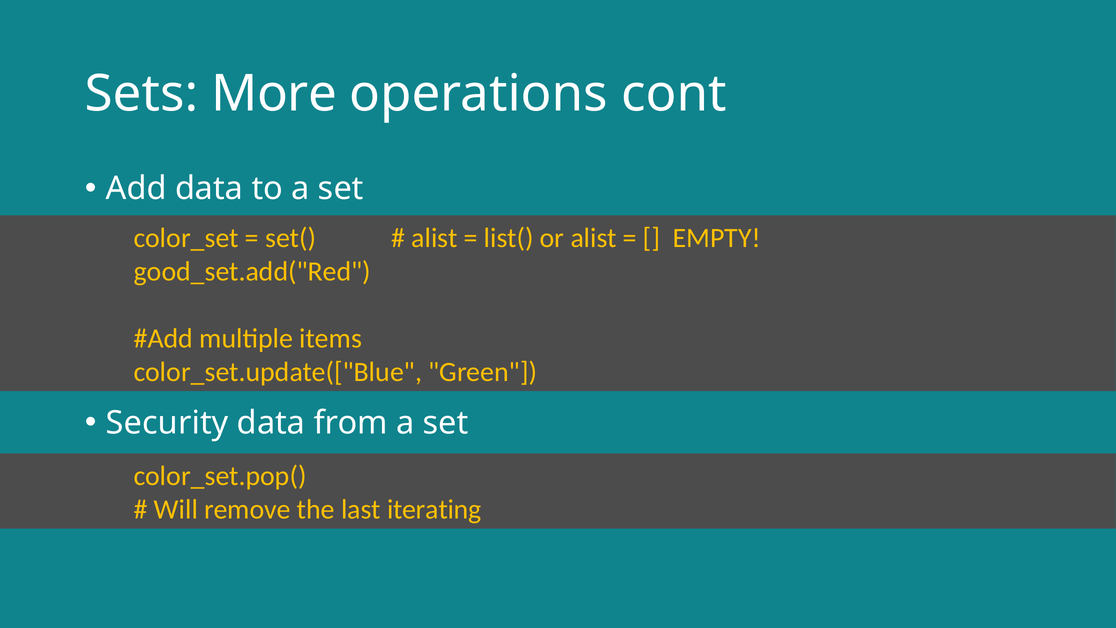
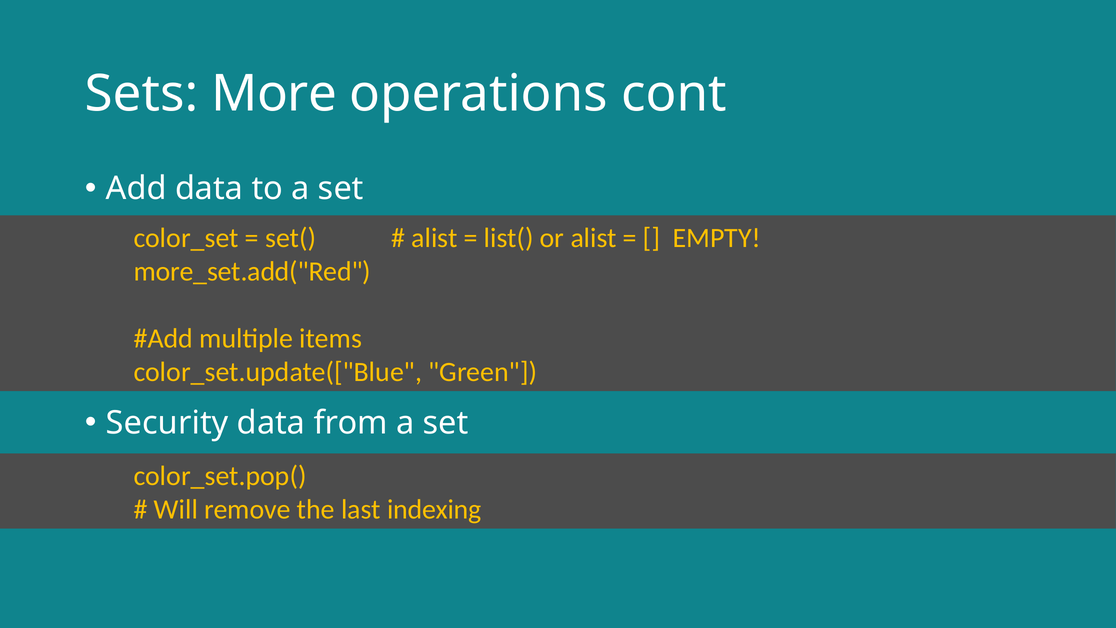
good_set.add("Red: good_set.add("Red -> more_set.add("Red
iterating: iterating -> indexing
